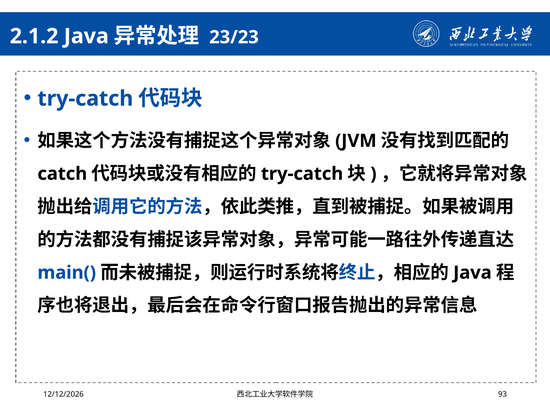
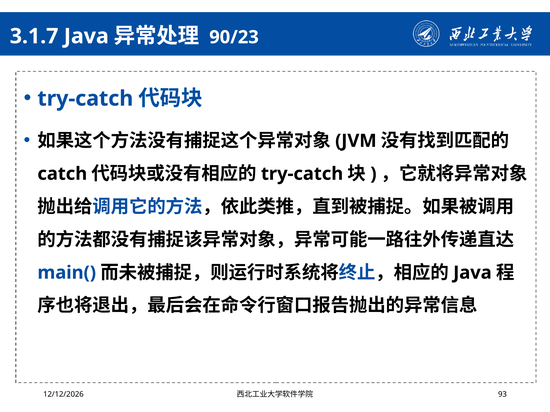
2.1.2: 2.1.2 -> 3.1.7
23/23: 23/23 -> 90/23
